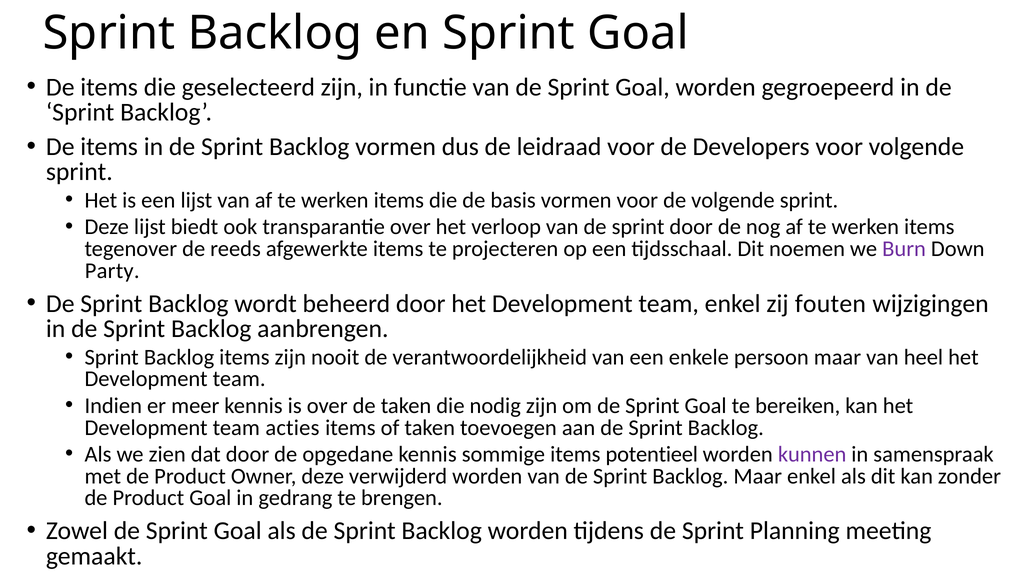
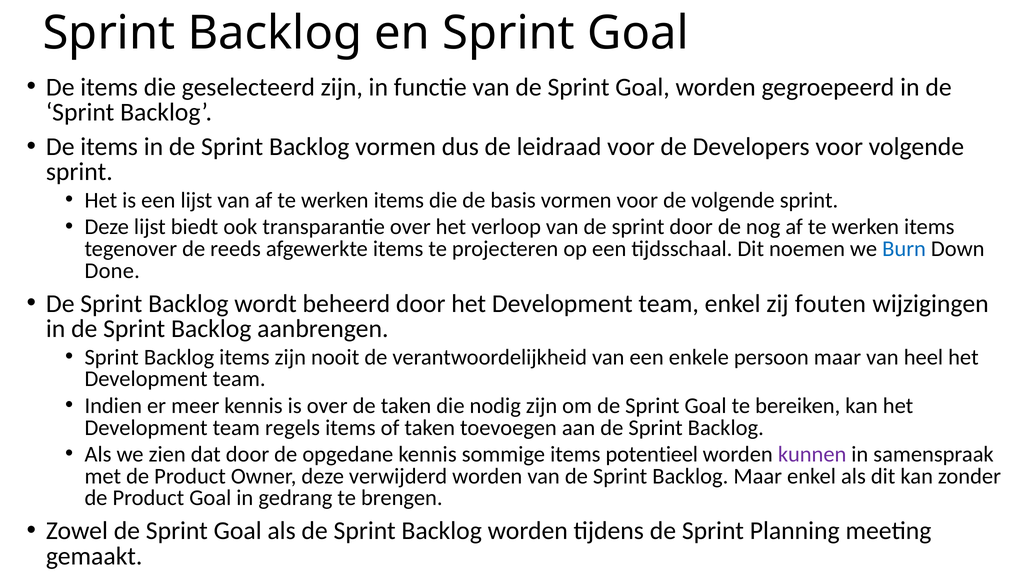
Burn colour: purple -> blue
Party: Party -> Done
acties: acties -> regels
